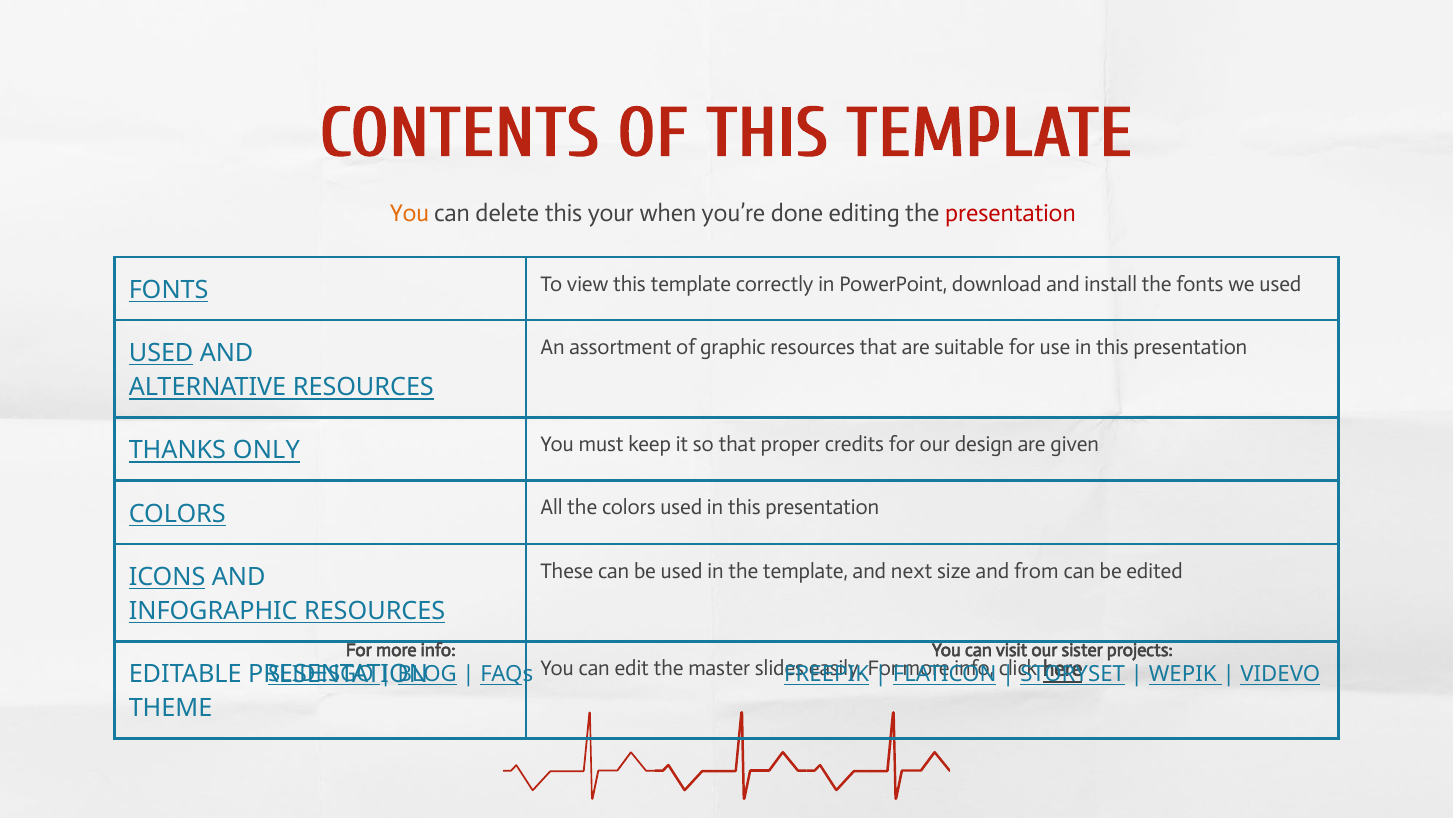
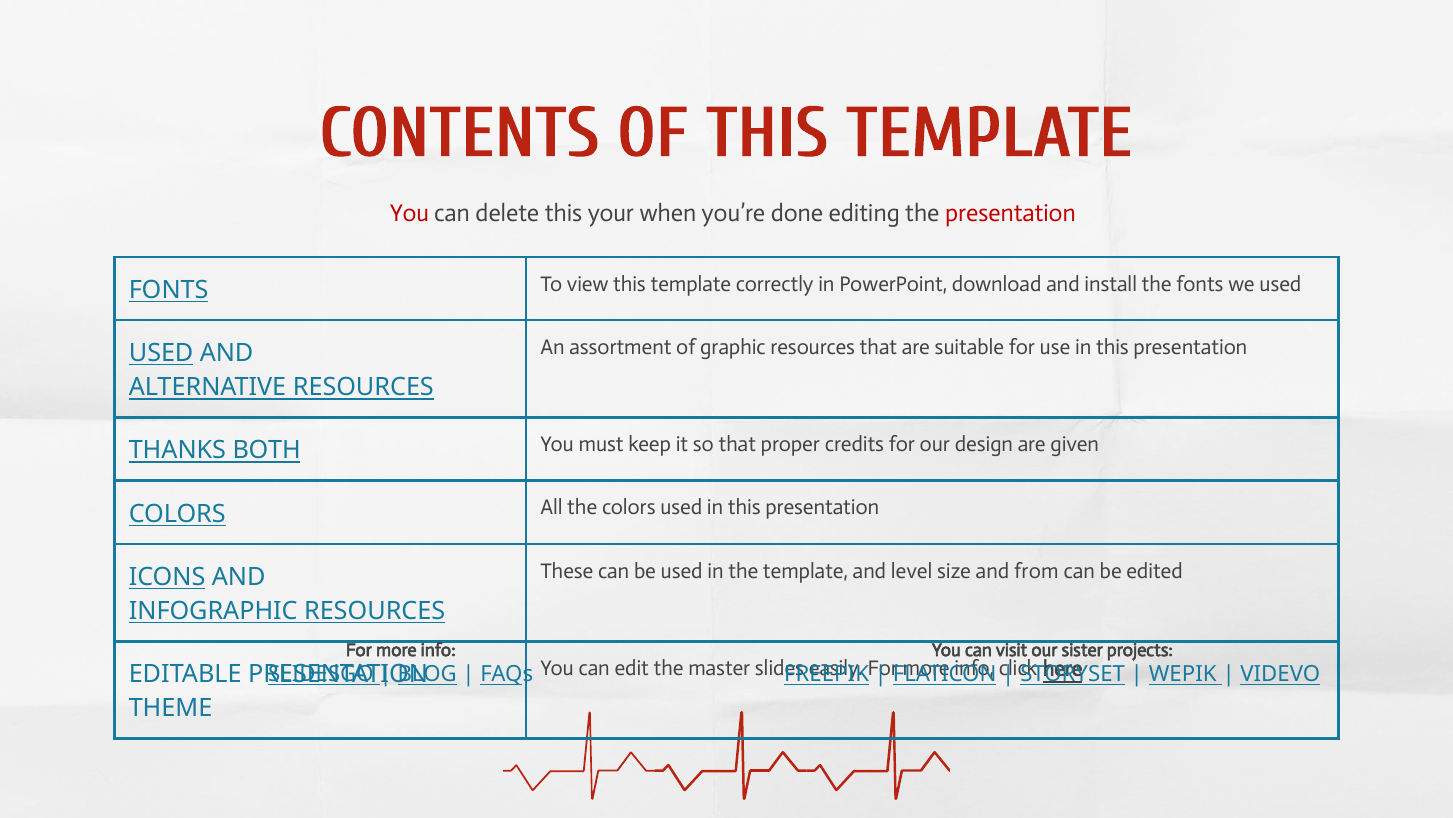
You at (409, 214) colour: orange -> red
ONLY: ONLY -> BOTH
next: next -> level
